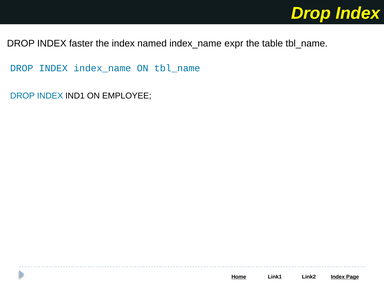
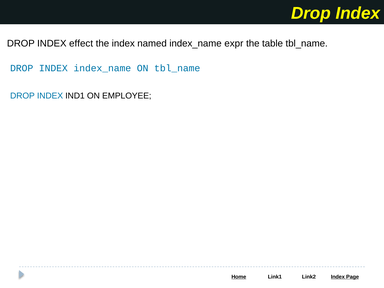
faster: faster -> effect
